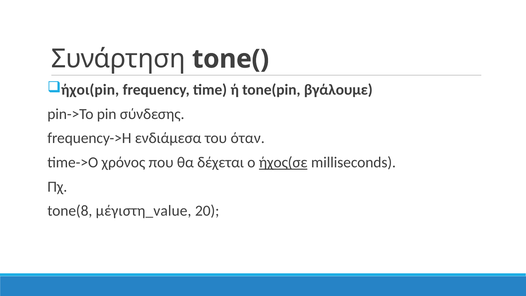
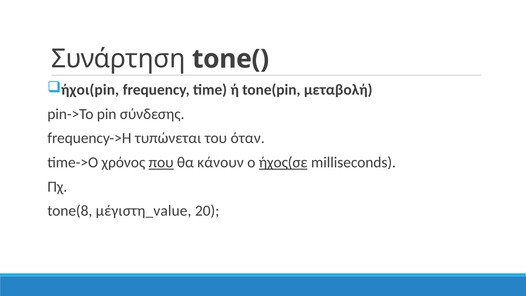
βγάλουμε: βγάλουμε -> μεταβολή
ενδιάμεσα: ενδιάμεσα -> τυπώνεται
που underline: none -> present
δέχεται: δέχεται -> κάνουν
